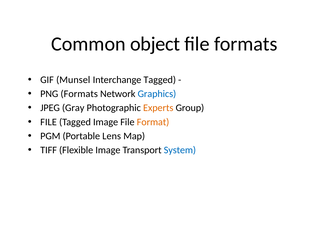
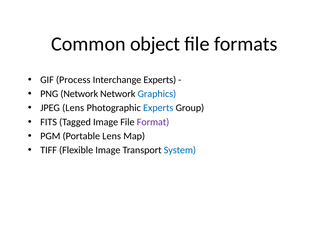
Munsel: Munsel -> Process
Interchange Tagged: Tagged -> Experts
PNG Formats: Formats -> Network
JPEG Gray: Gray -> Lens
Experts at (158, 108) colour: orange -> blue
FILE at (49, 122): FILE -> FITS
Format colour: orange -> purple
